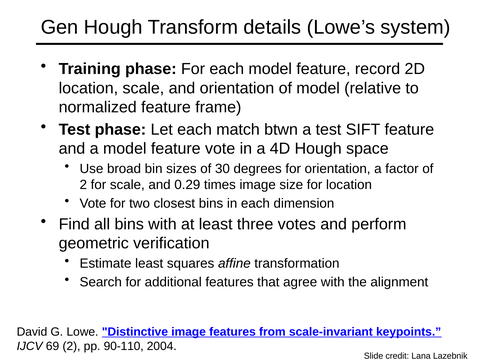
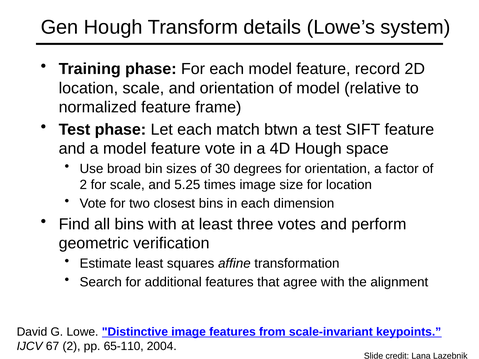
0.29: 0.29 -> 5.25
69: 69 -> 67
90-110: 90-110 -> 65-110
